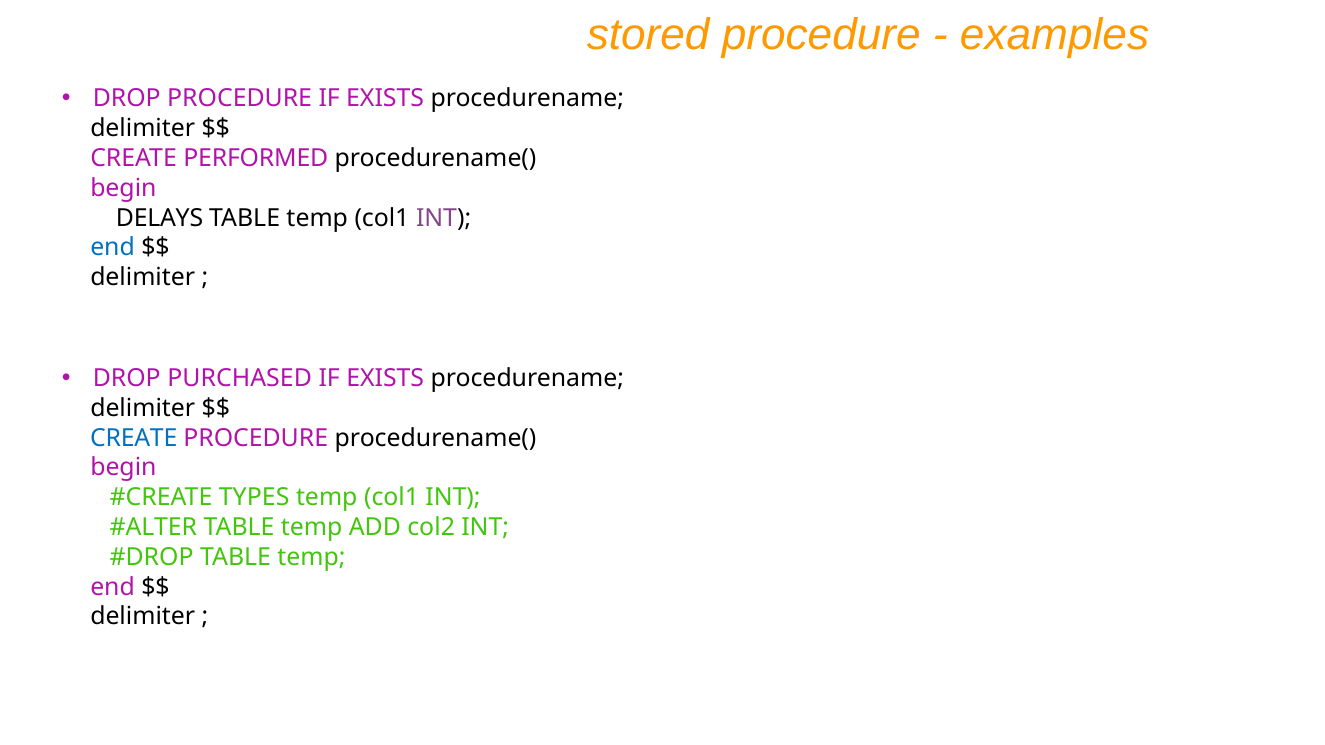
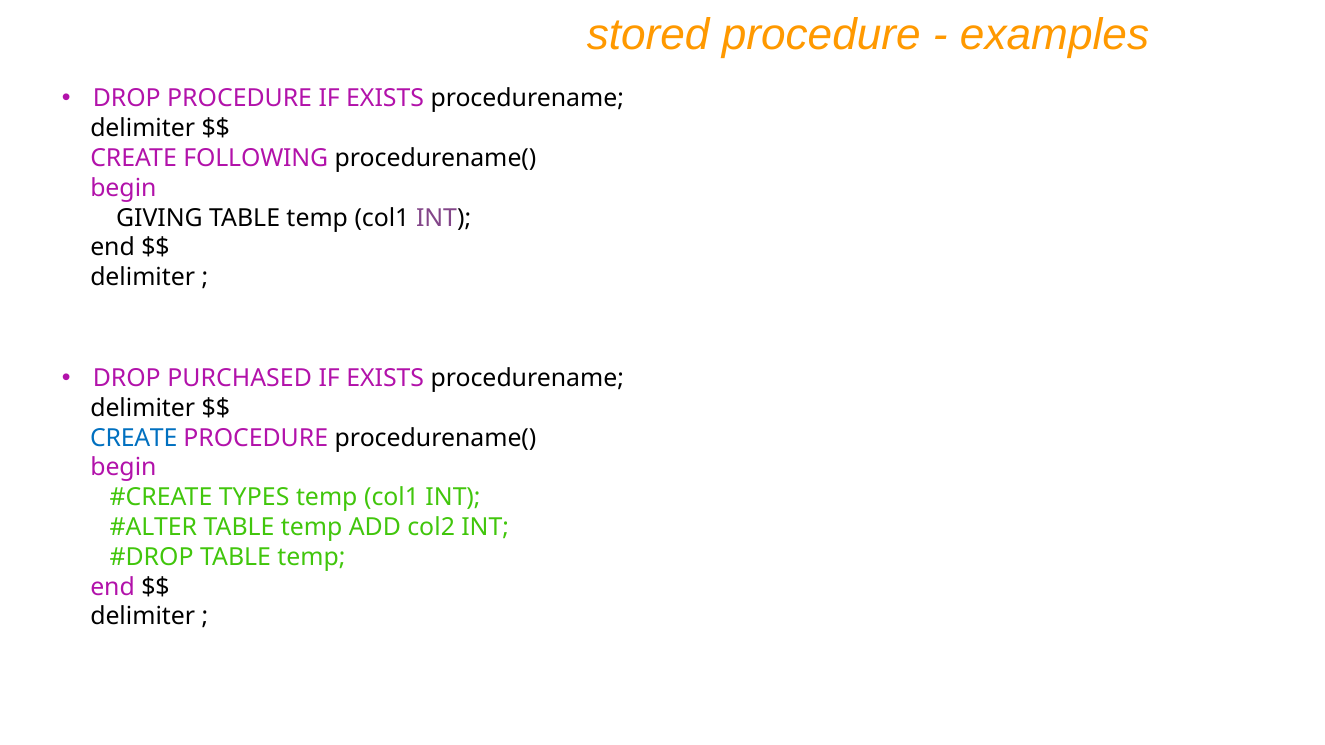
PERFORMED: PERFORMED -> FOLLOWING
DELAYS: DELAYS -> GIVING
end at (113, 248) colour: blue -> black
